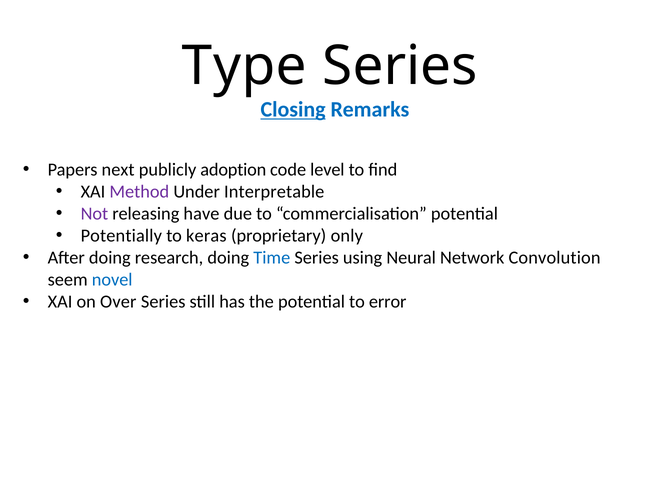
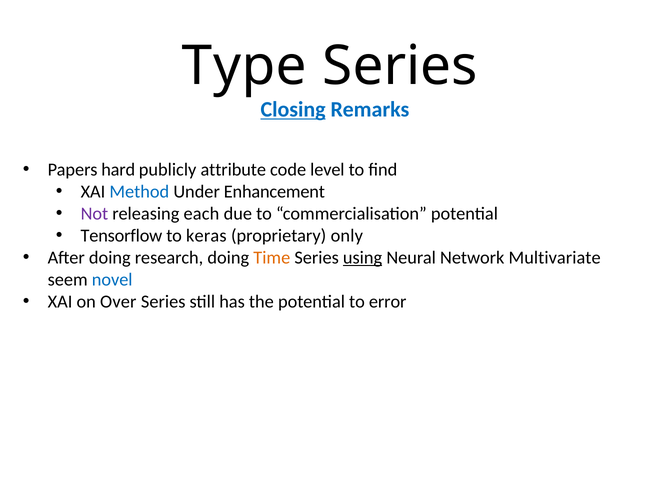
next: next -> hard
adoption: adoption -> attribute
Method colour: purple -> blue
Interpretable: Interpretable -> Enhancement
have: have -> each
Potentially: Potentially -> Tensorflow
Time colour: blue -> orange
using underline: none -> present
Convolution: Convolution -> Multivariate
